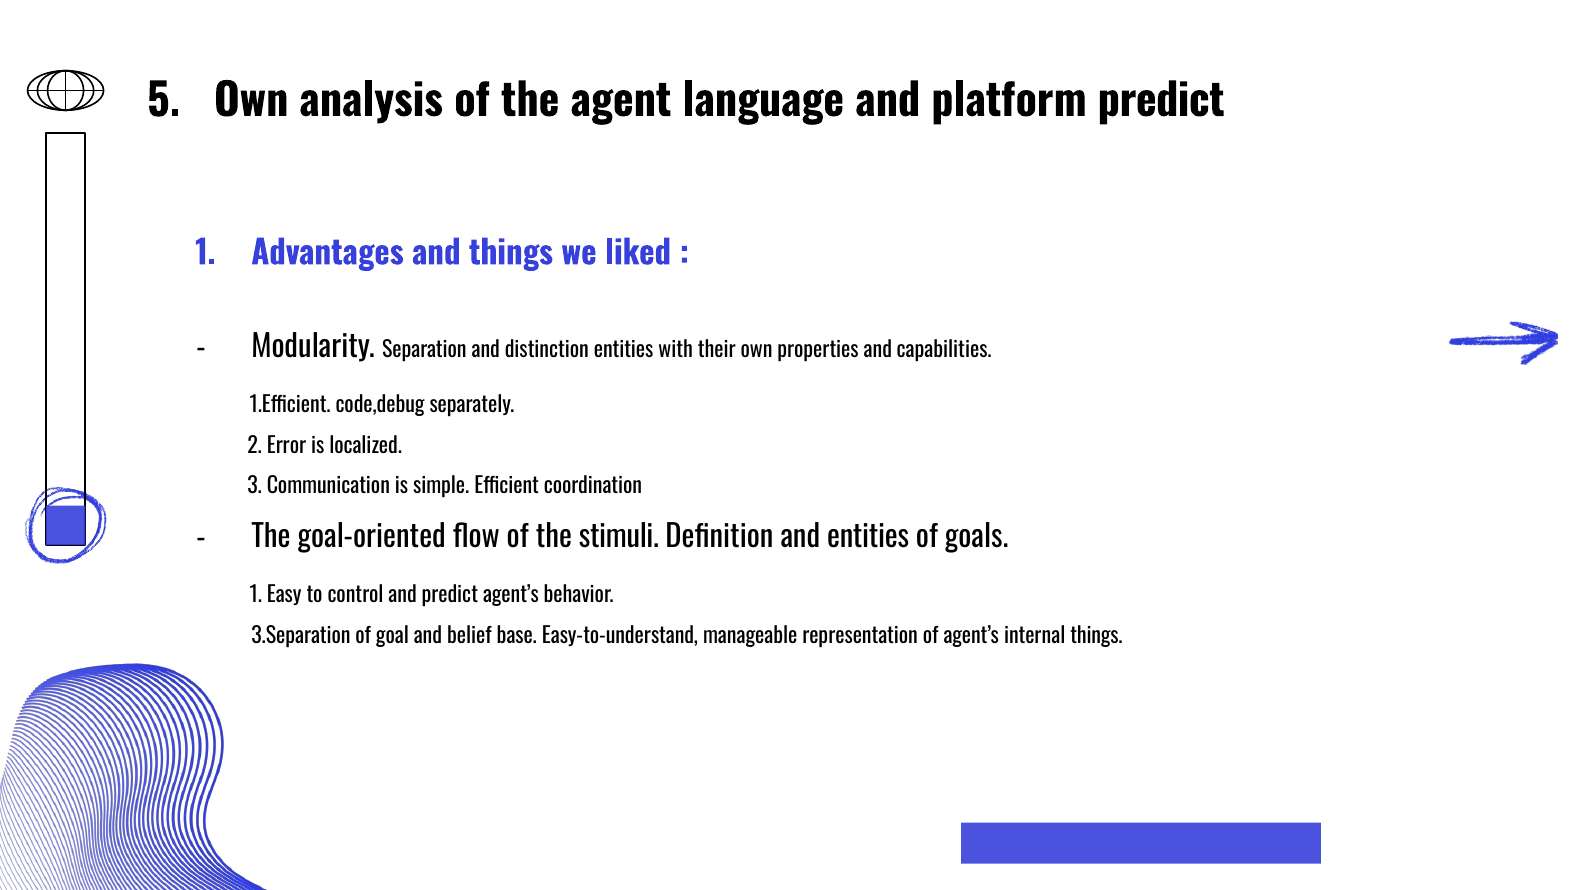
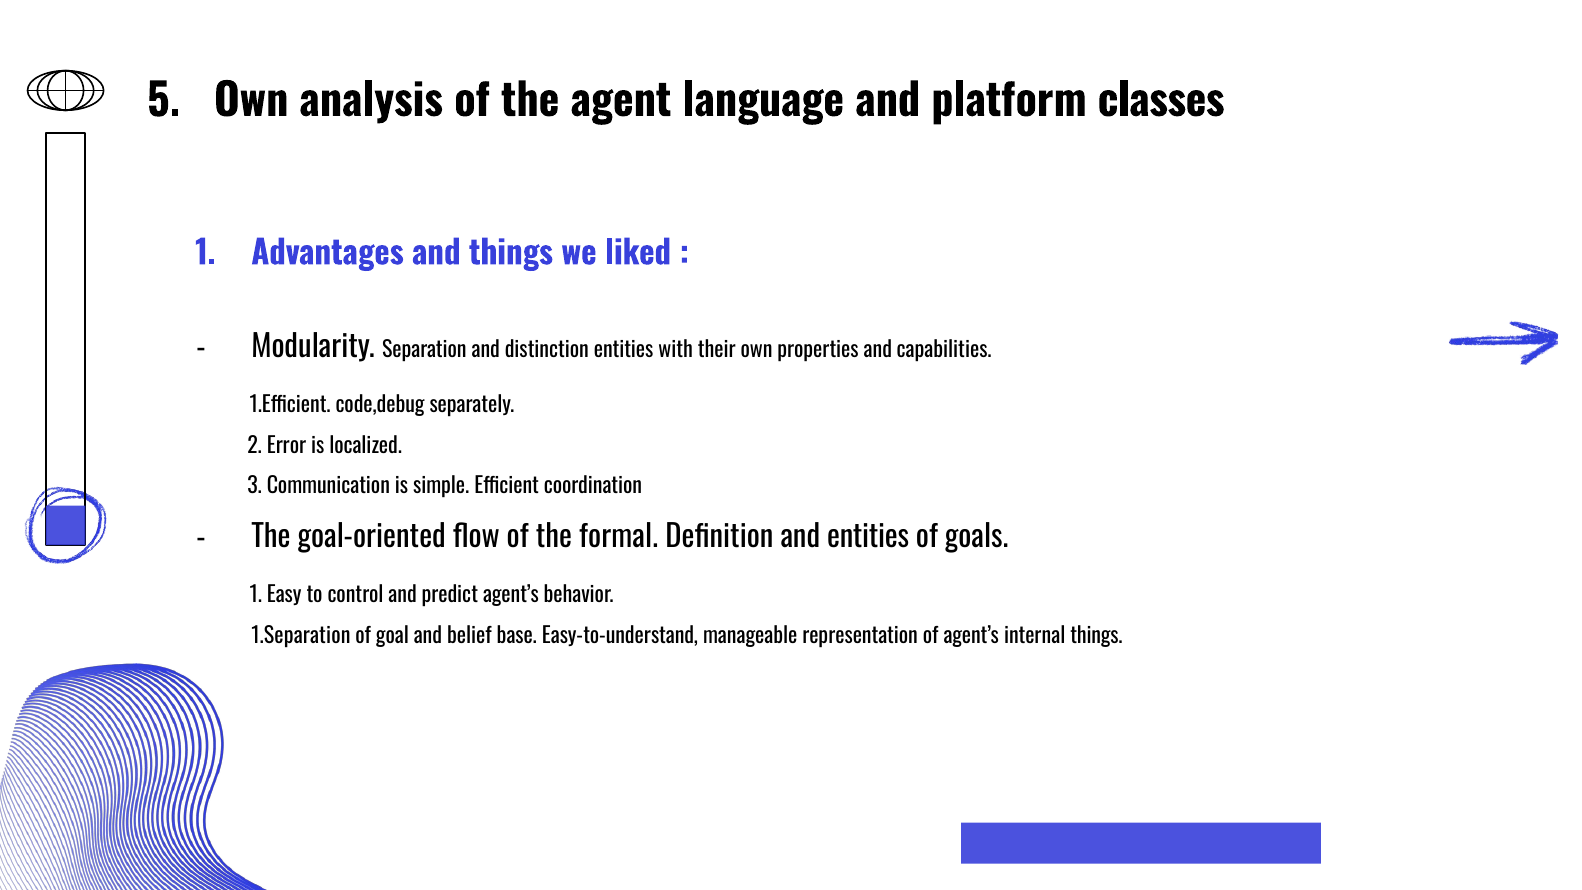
platform predict: predict -> classes
stimuli: stimuli -> formal
3.Separation: 3.Separation -> 1.Separation
